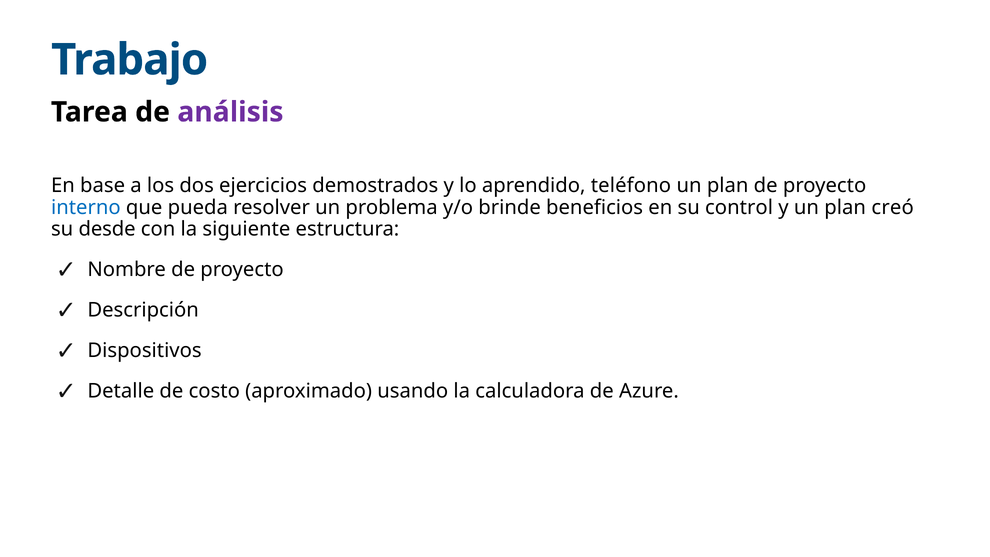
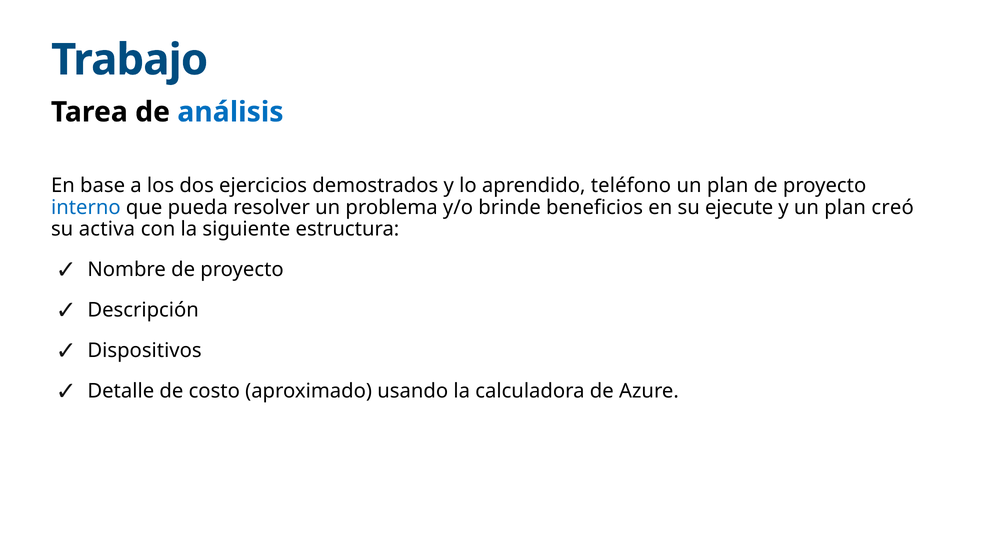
análisis colour: purple -> blue
control: control -> ejecute
desde: desde -> activa
